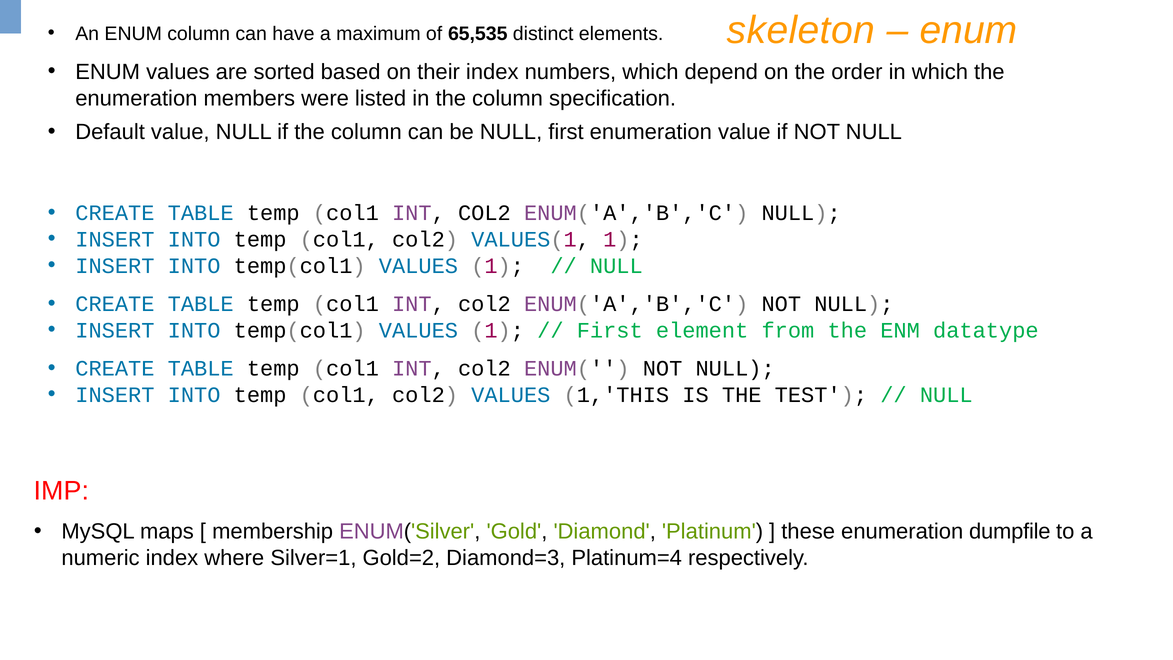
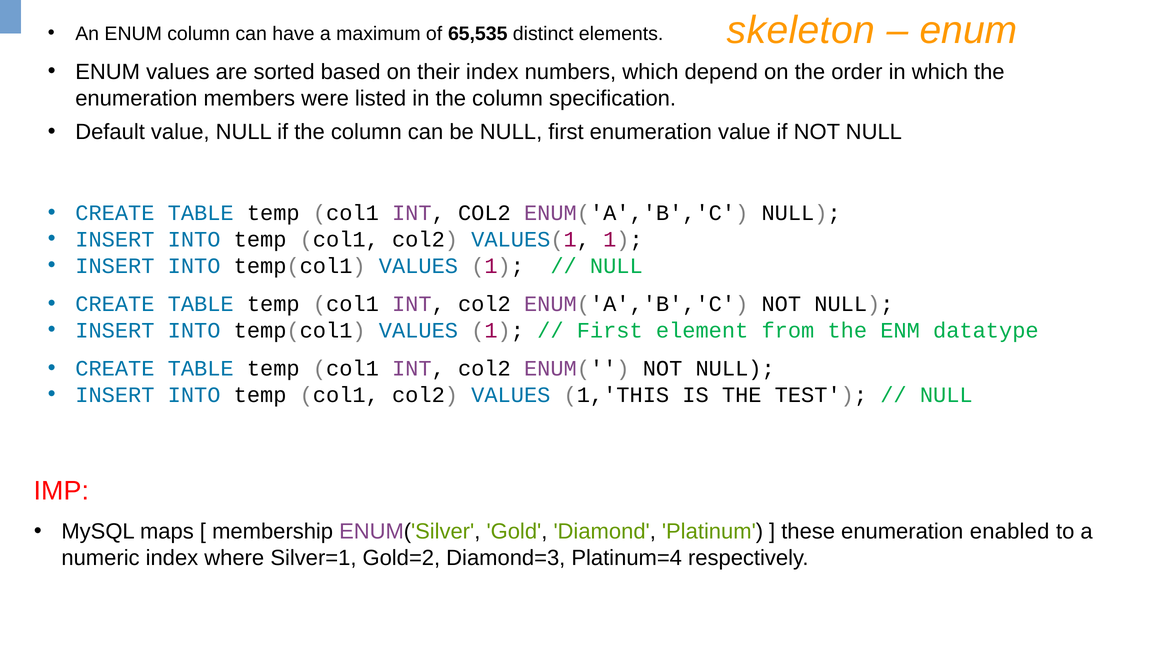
dumpfile: dumpfile -> enabled
